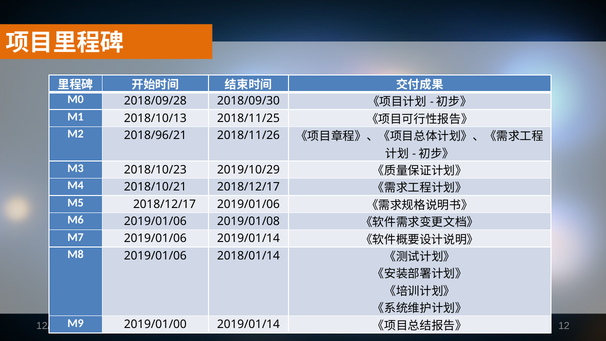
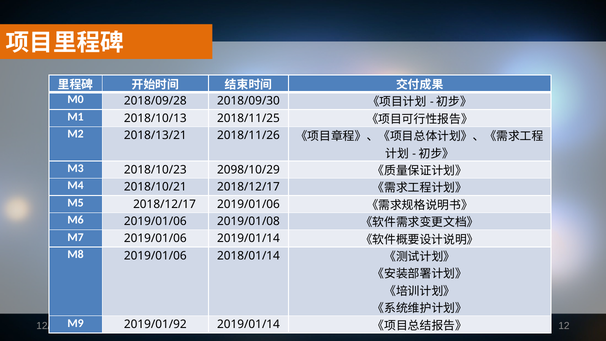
2018/96/21: 2018/96/21 -> 2018/13/21
2019/10/29: 2019/10/29 -> 2098/10/29
2019/01/00: 2019/01/00 -> 2019/01/92
